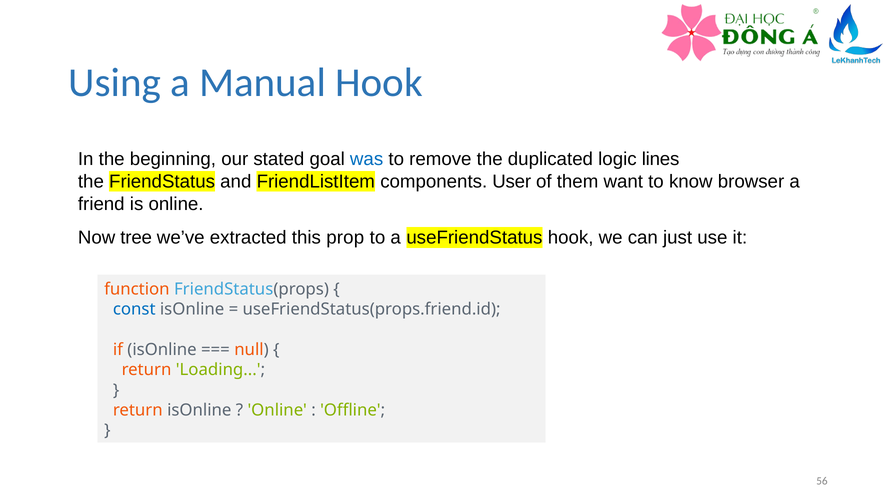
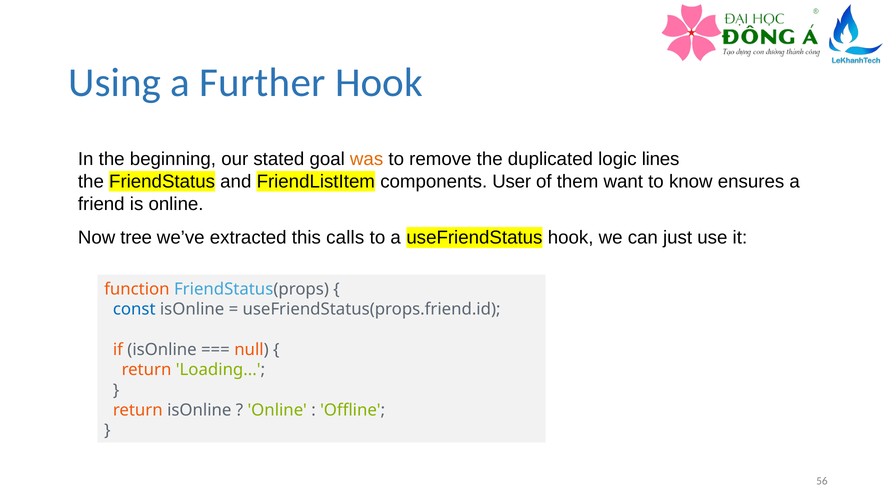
Manual: Manual -> Further
was colour: blue -> orange
browser: browser -> ensures
prop: prop -> calls
